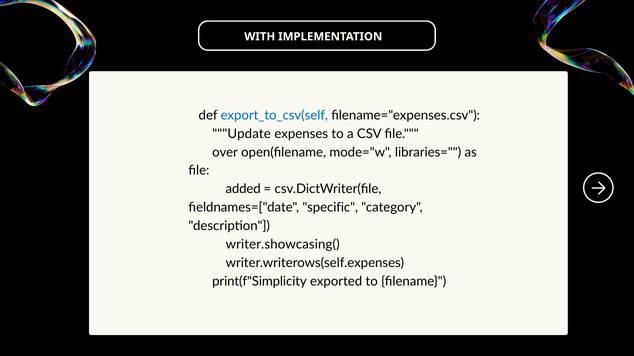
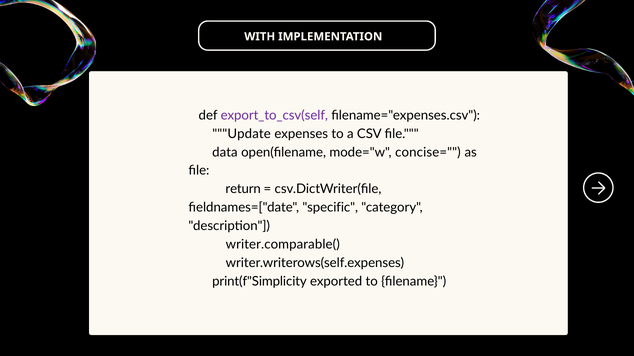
export_to_csv(self colour: blue -> purple
over: over -> data
libraries=: libraries= -> concise=
added: added -> return
writer.showcasing(: writer.showcasing( -> writer.comparable(
